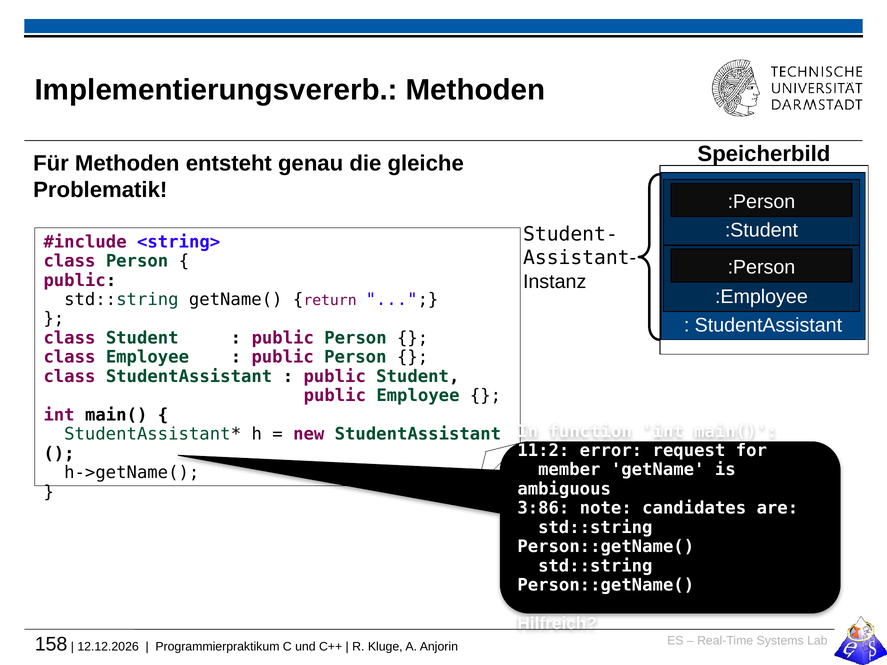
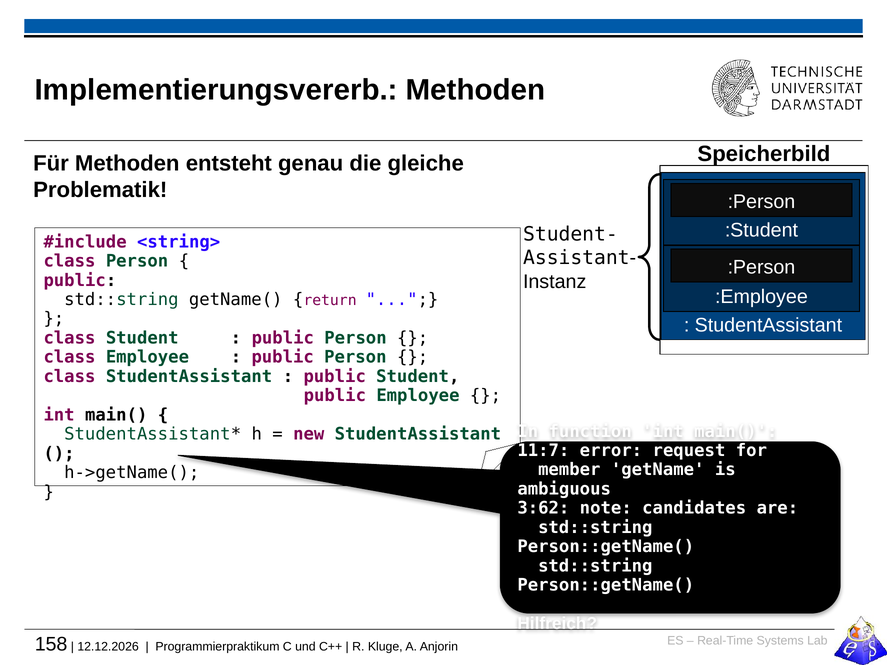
11:2: 11:2 -> 11:7
3:86: 3:86 -> 3:62
